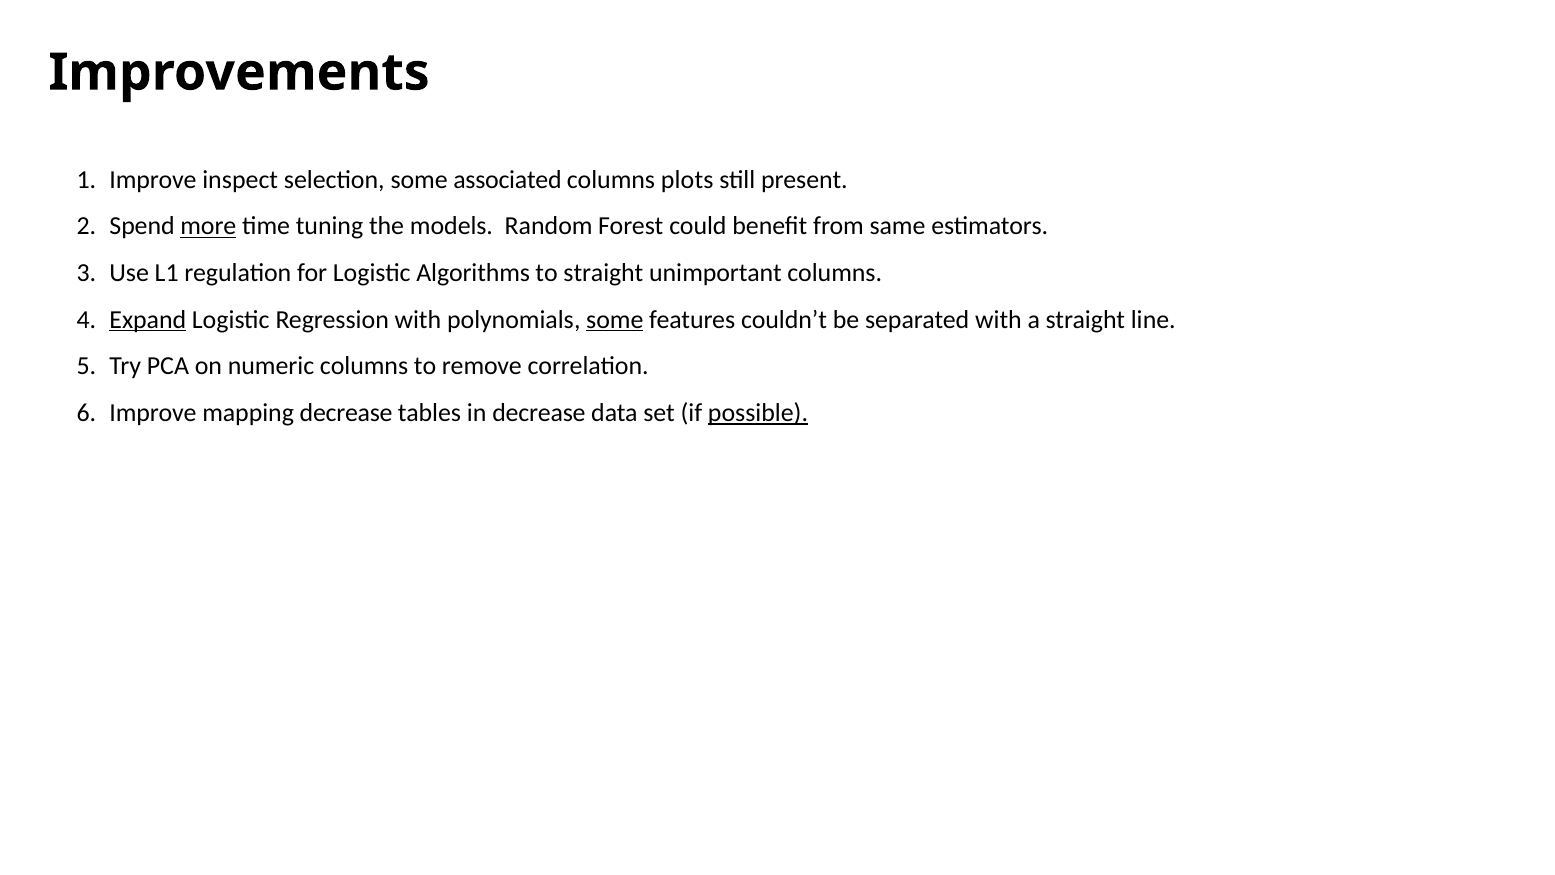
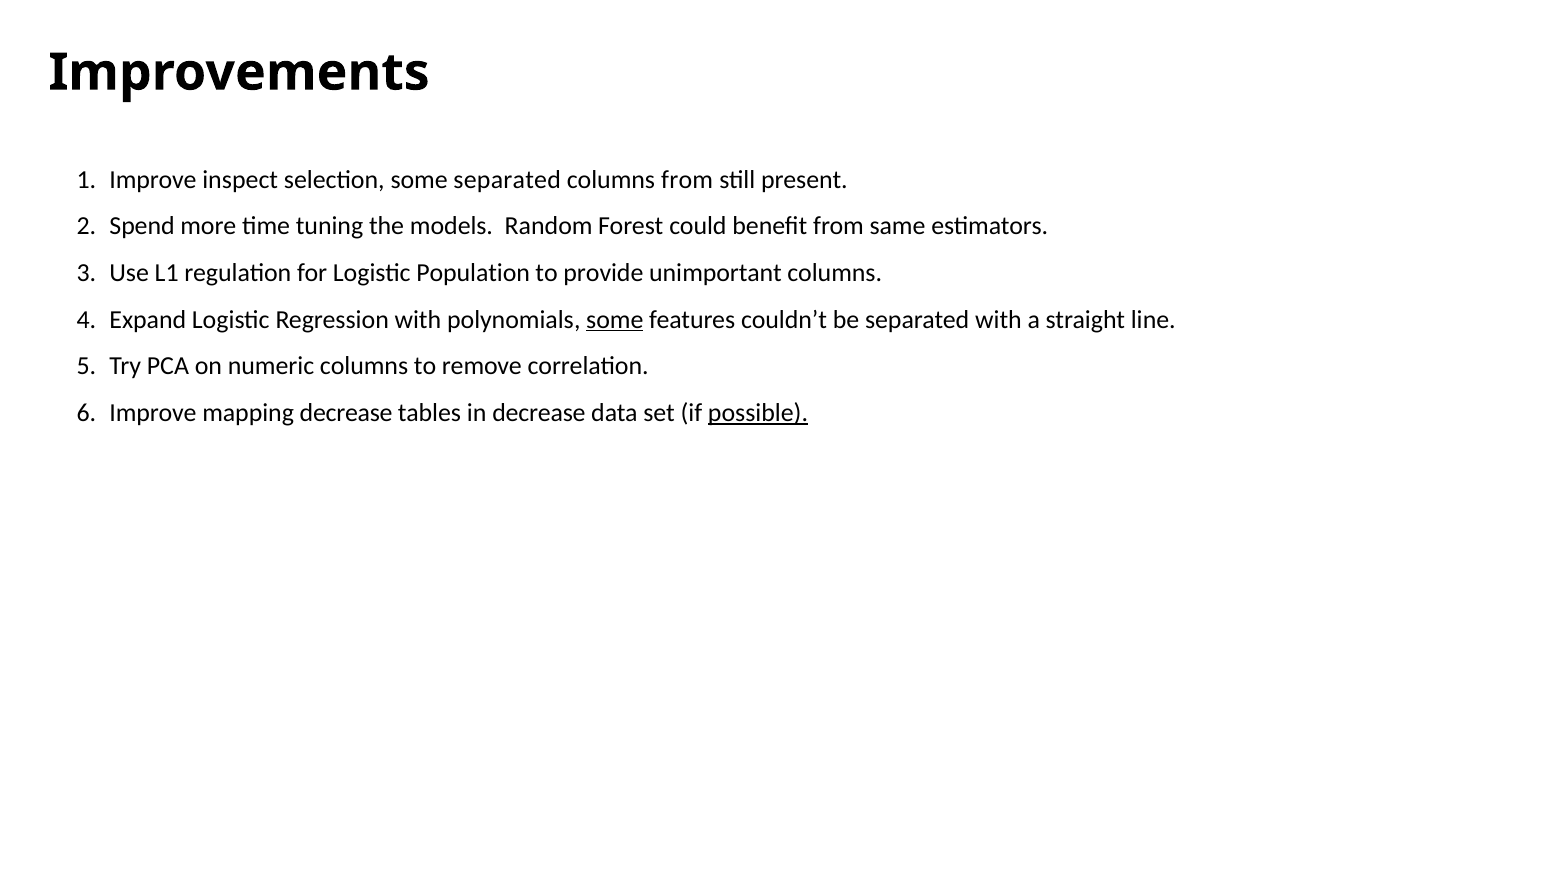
some associated: associated -> separated
columns plots: plots -> from
more underline: present -> none
Algorithms: Algorithms -> Population
to straight: straight -> provide
Expand underline: present -> none
